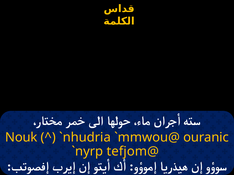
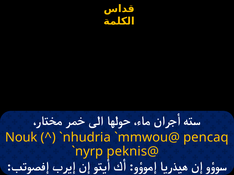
ouranic: ouranic -> pencaq
tefjom@: tefjom@ -> peknis@
